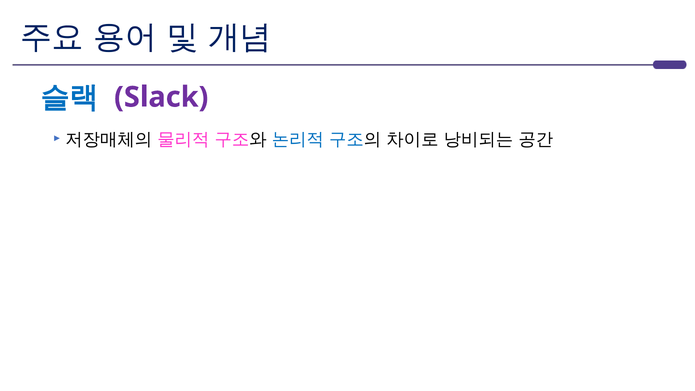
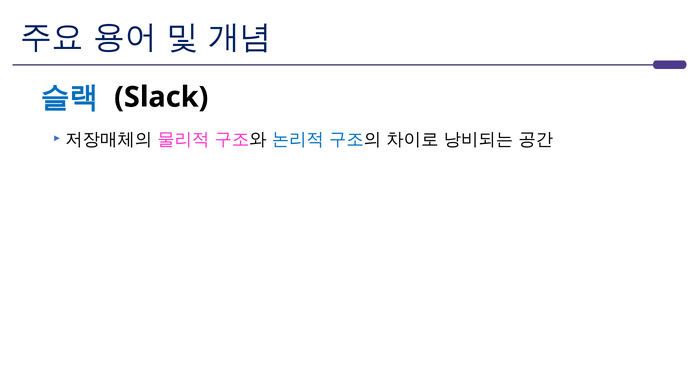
Slack colour: purple -> black
